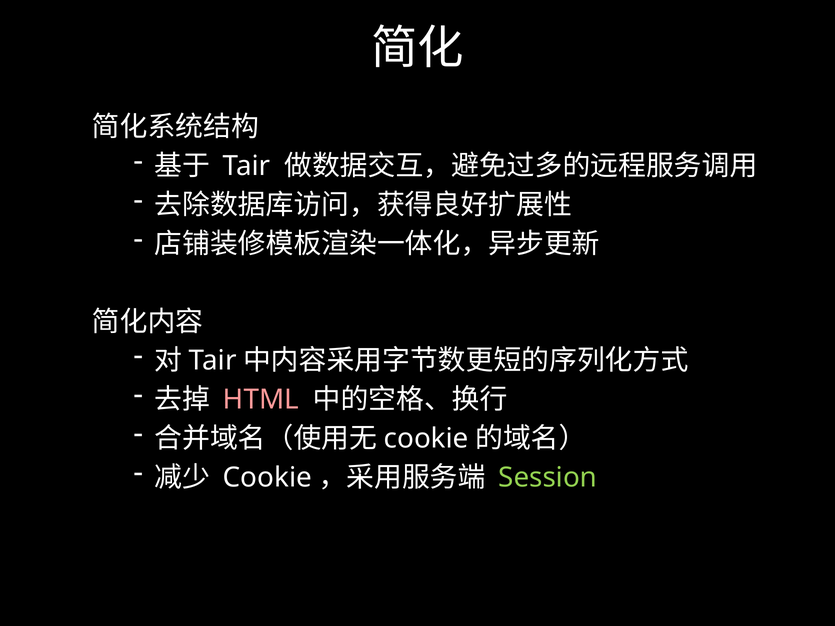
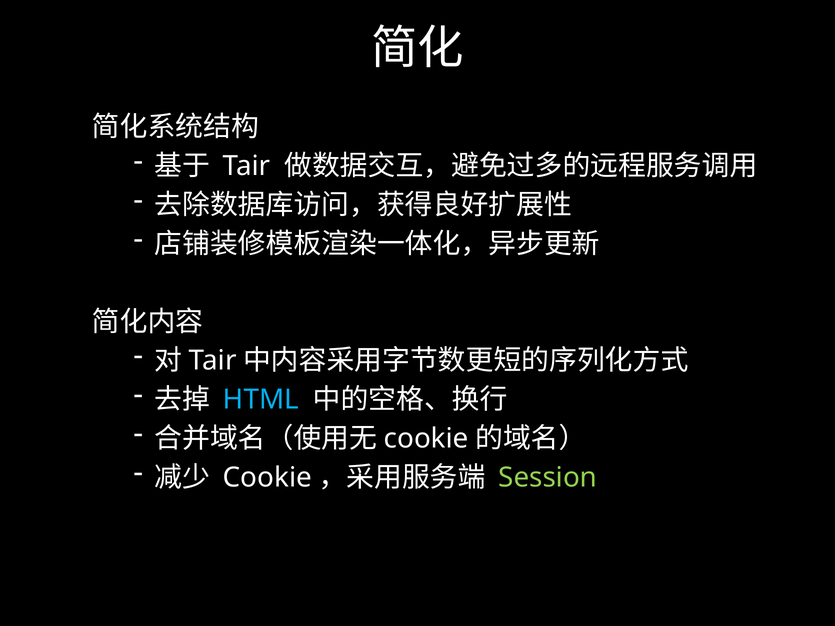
HTML colour: pink -> light blue
